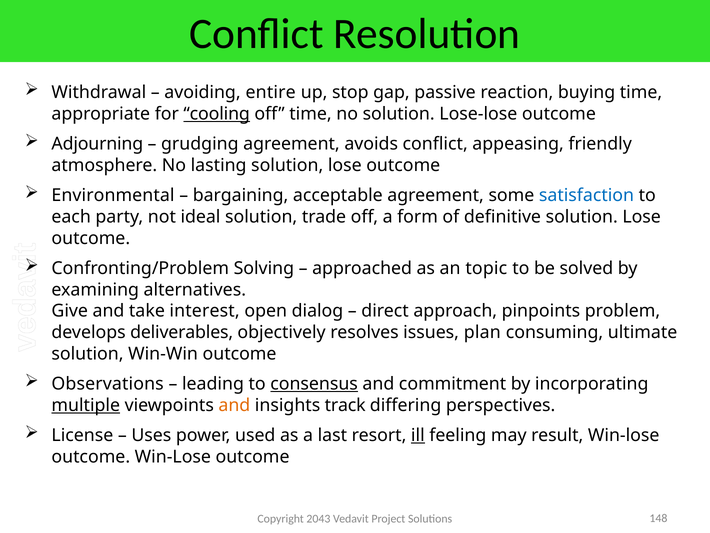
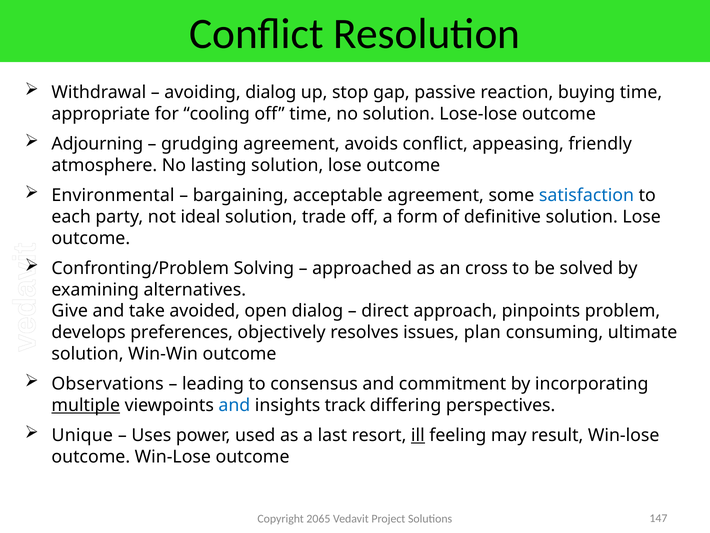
avoiding entire: entire -> dialog
cooling underline: present -> none
topic: topic -> cross
interest: interest -> avoided
deliverables: deliverables -> preferences
consensus underline: present -> none
and at (234, 405) colour: orange -> blue
License: License -> Unique
2043: 2043 -> 2065
148: 148 -> 147
